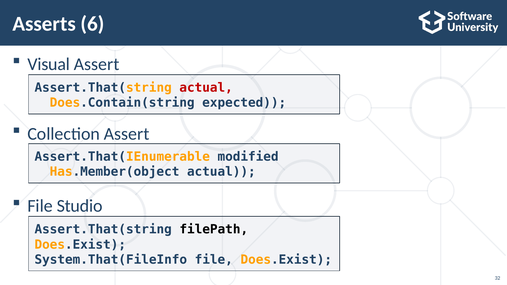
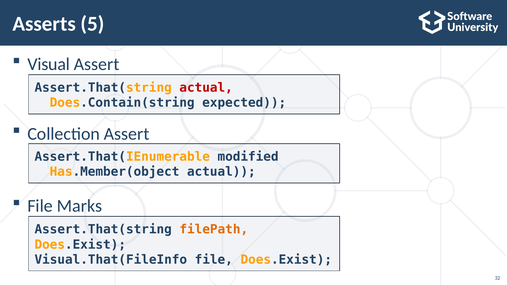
6: 6 -> 5
Studio: Studio -> Marks
filePath colour: black -> orange
System.That(FileInfo: System.That(FileInfo -> Visual.That(FileInfo
